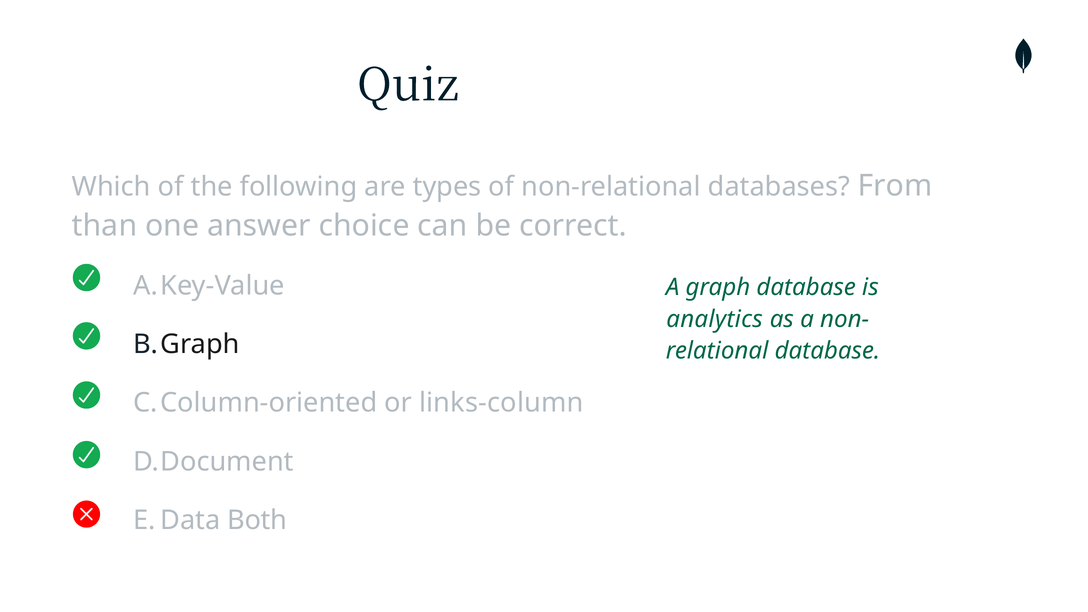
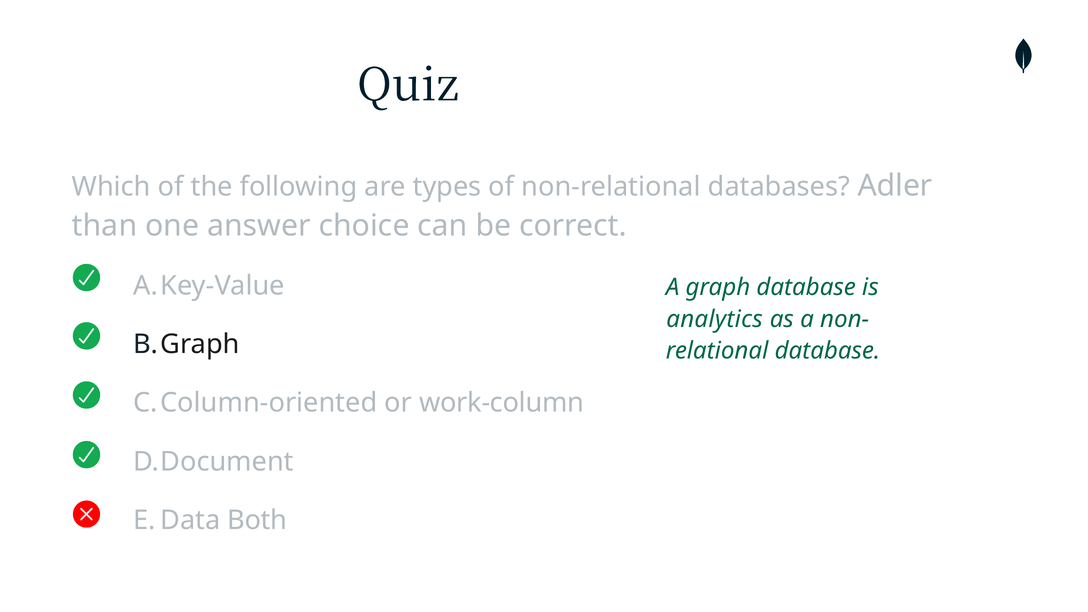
From: From -> Adler
links-column: links-column -> work-column
